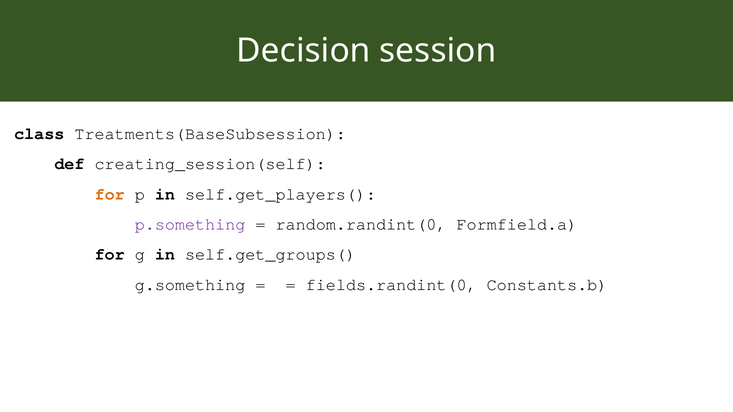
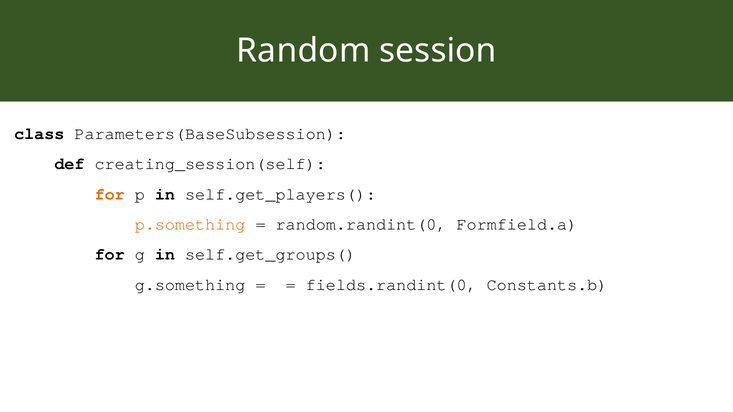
Decision: Decision -> Random
Treatments(BaseSubsession: Treatments(BaseSubsession -> Parameters(BaseSubsession
p.something colour: purple -> orange
